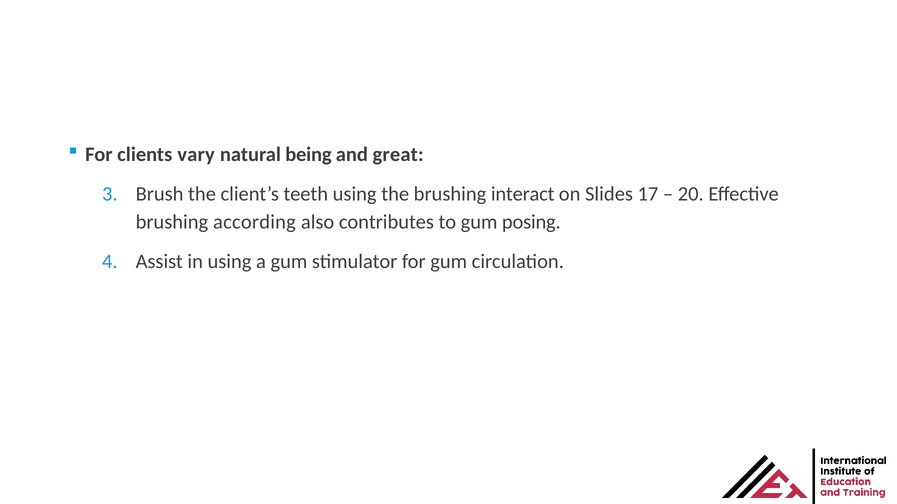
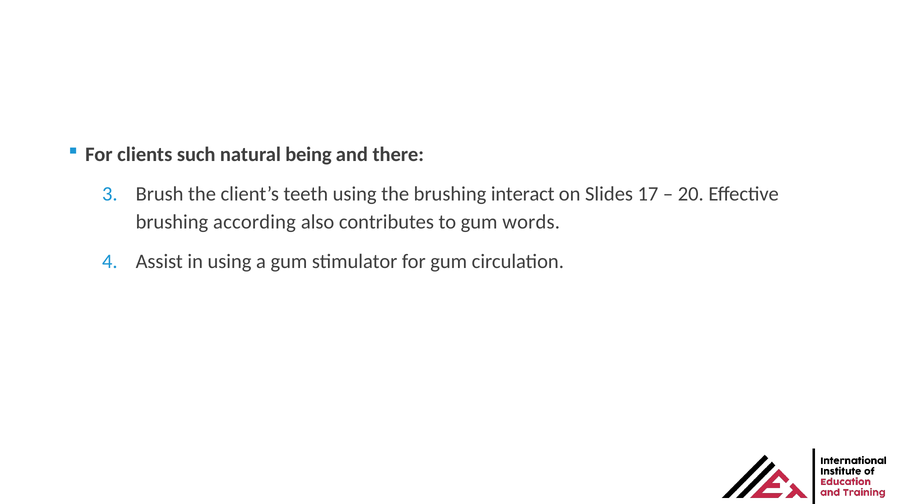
vary: vary -> such
great: great -> there
posing: posing -> words
